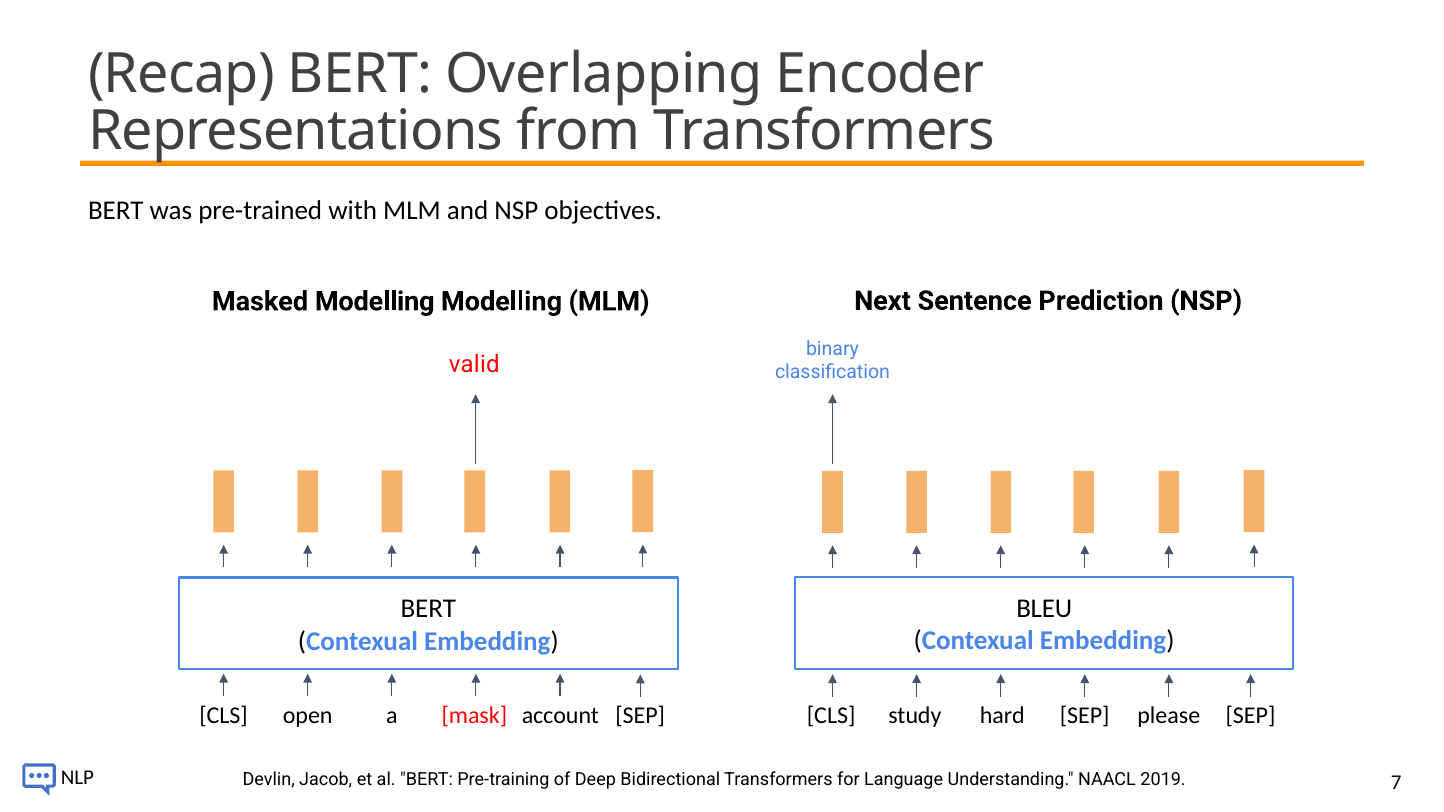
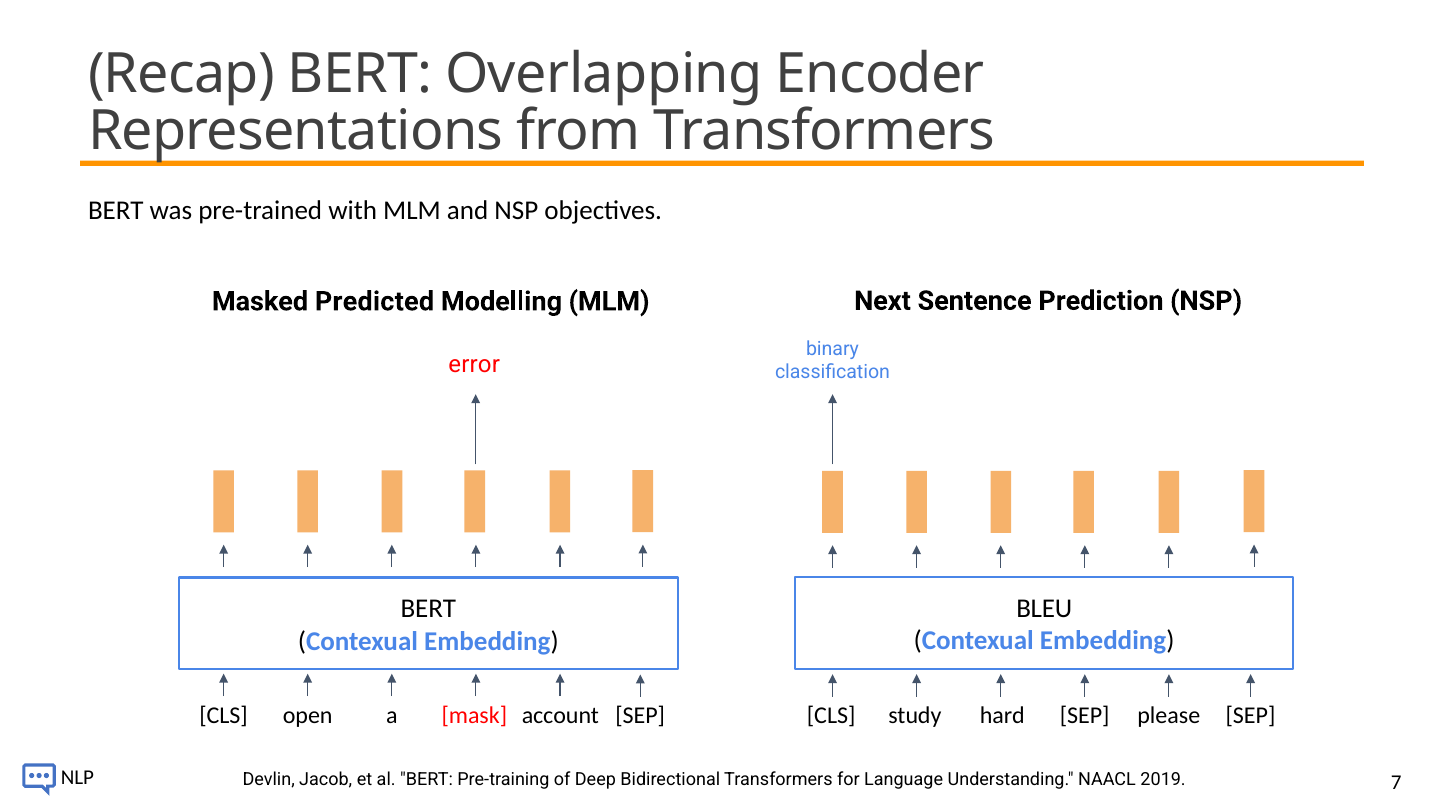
Masked Modelling: Modelling -> Predicted
valid: valid -> error
